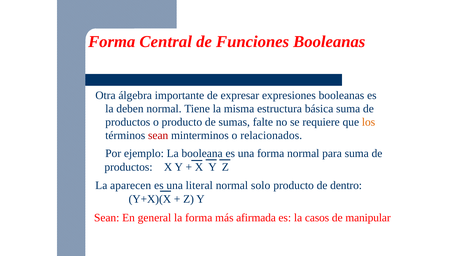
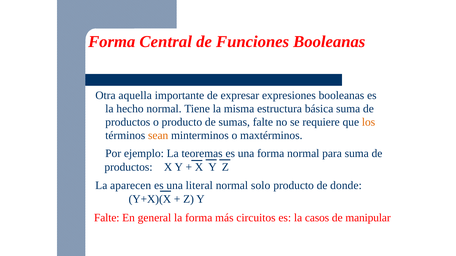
álgebra: álgebra -> aquella
deben: deben -> hecho
sean at (158, 136) colour: red -> orange
relacionados: relacionados -> maxtérminos
booleana: booleana -> teoremas
dentro: dentro -> donde
Sean at (107, 218): Sean -> Falte
afirmada: afirmada -> circuitos
